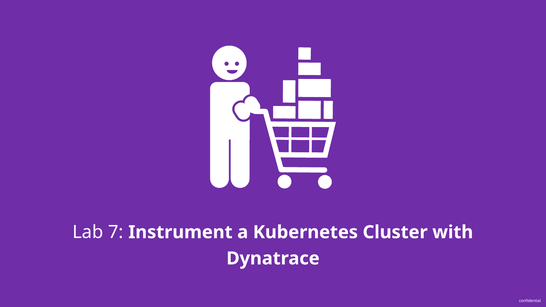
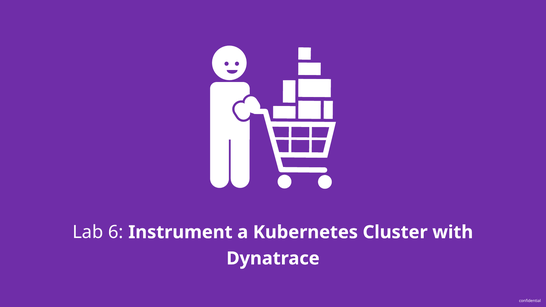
7: 7 -> 6
